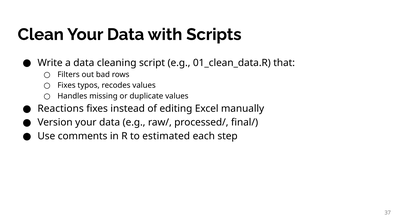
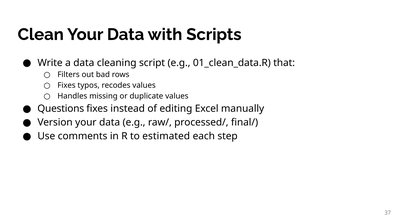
Reactions: Reactions -> Questions
